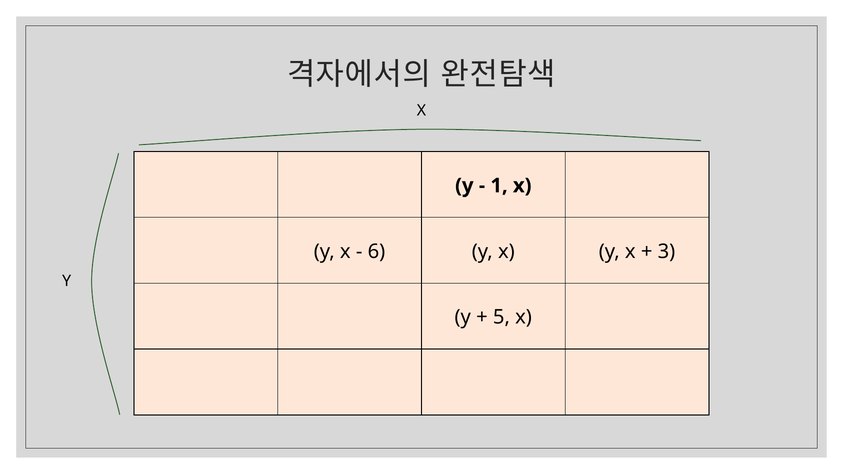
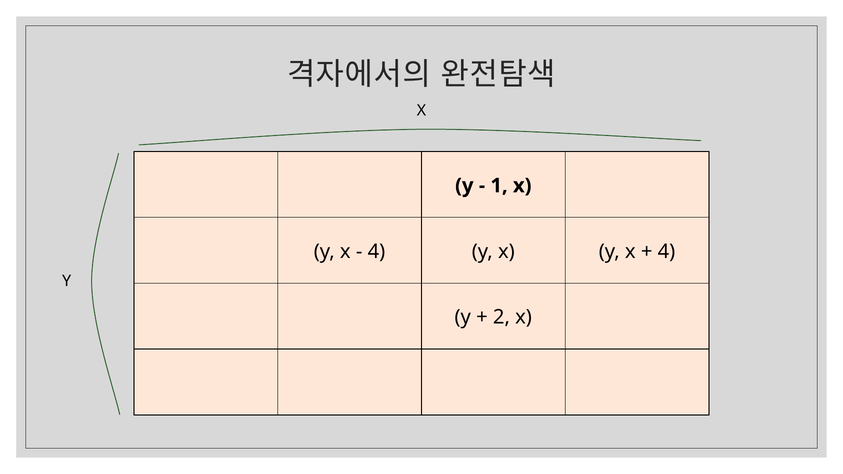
6 at (376, 252): 6 -> 4
3 at (667, 252): 3 -> 4
5: 5 -> 2
